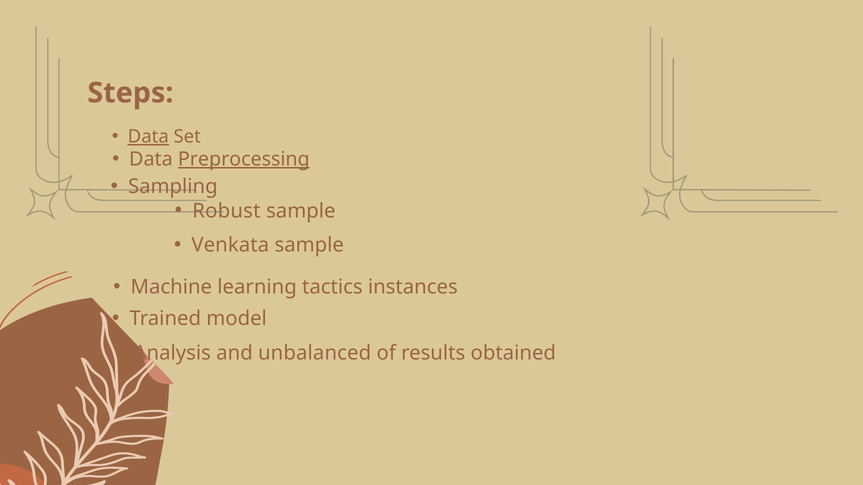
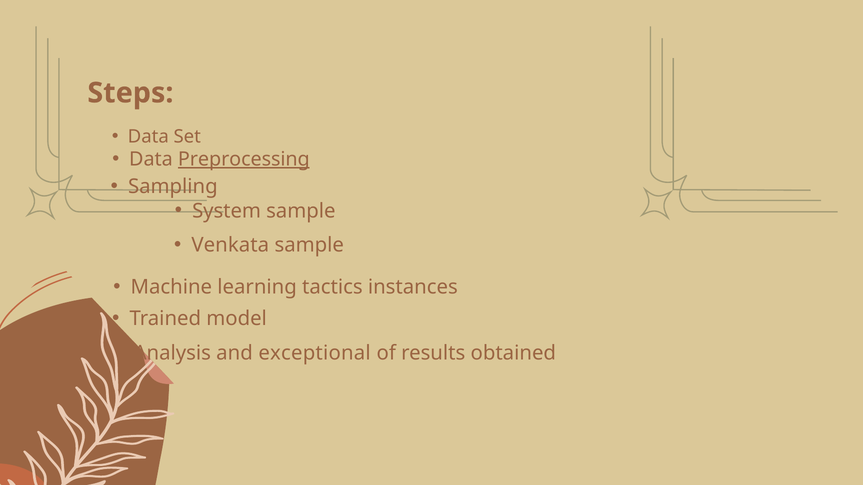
Data at (148, 137) underline: present -> none
Robust: Robust -> System
unbalanced: unbalanced -> exceptional
